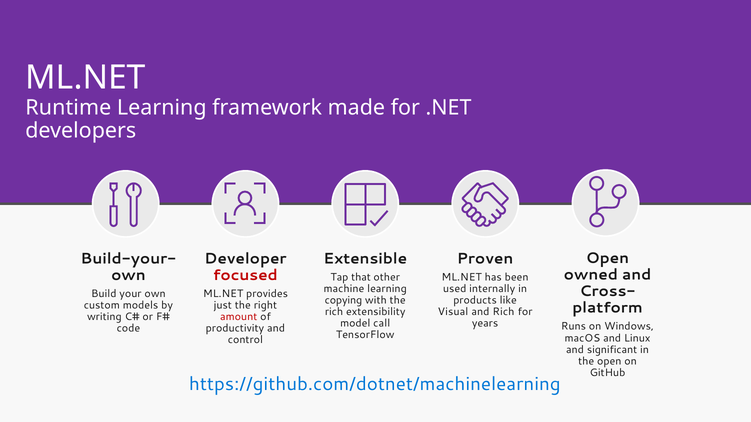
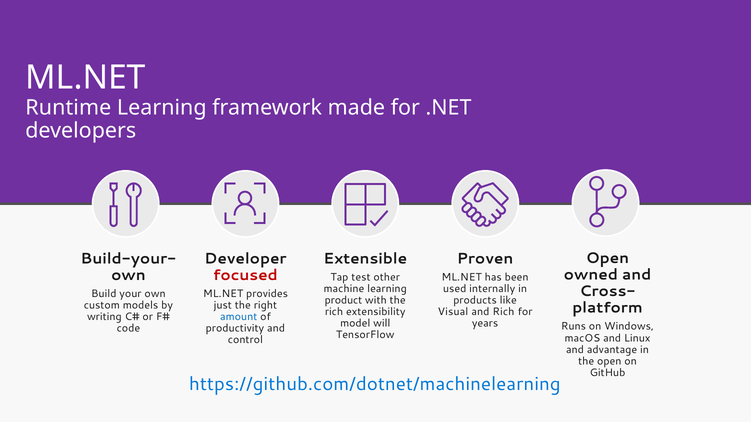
that: that -> test
copying: copying -> product
amount colour: red -> blue
call: call -> will
significant: significant -> advantage
